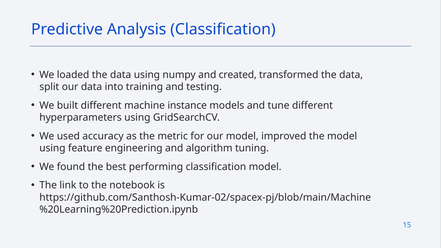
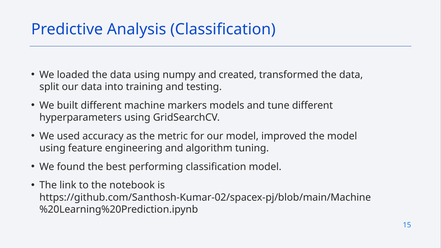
instance: instance -> markers
